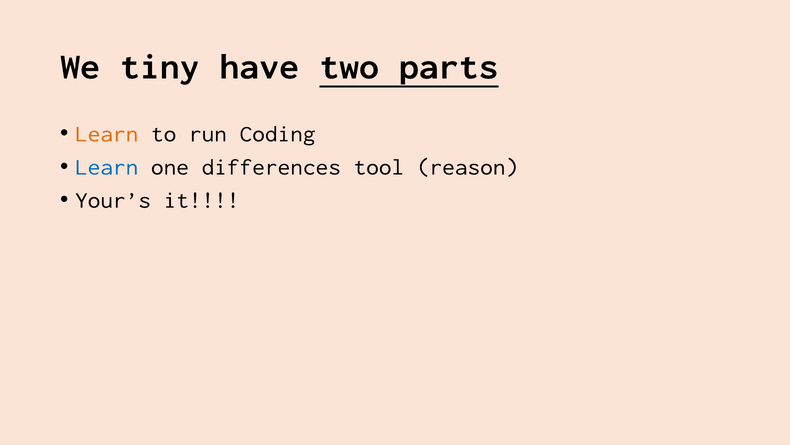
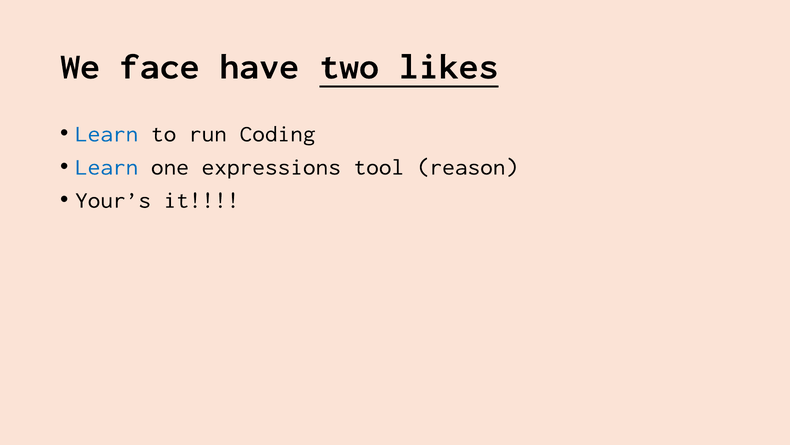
tiny: tiny -> face
parts: parts -> likes
Learn at (107, 134) colour: orange -> blue
differences: differences -> expressions
